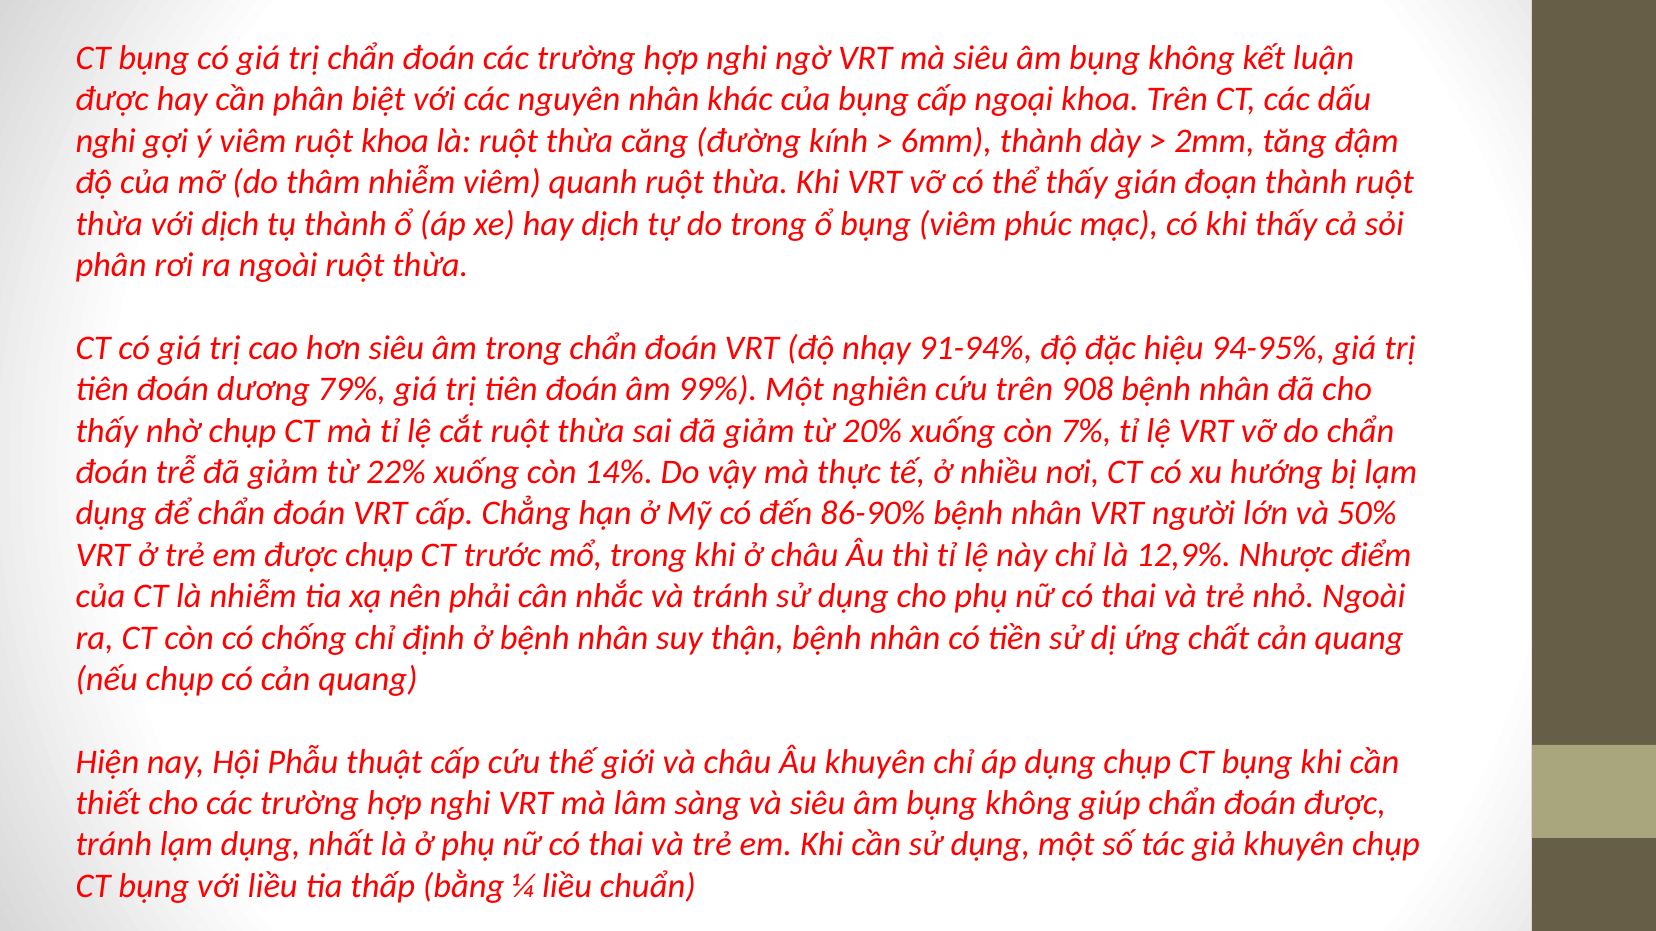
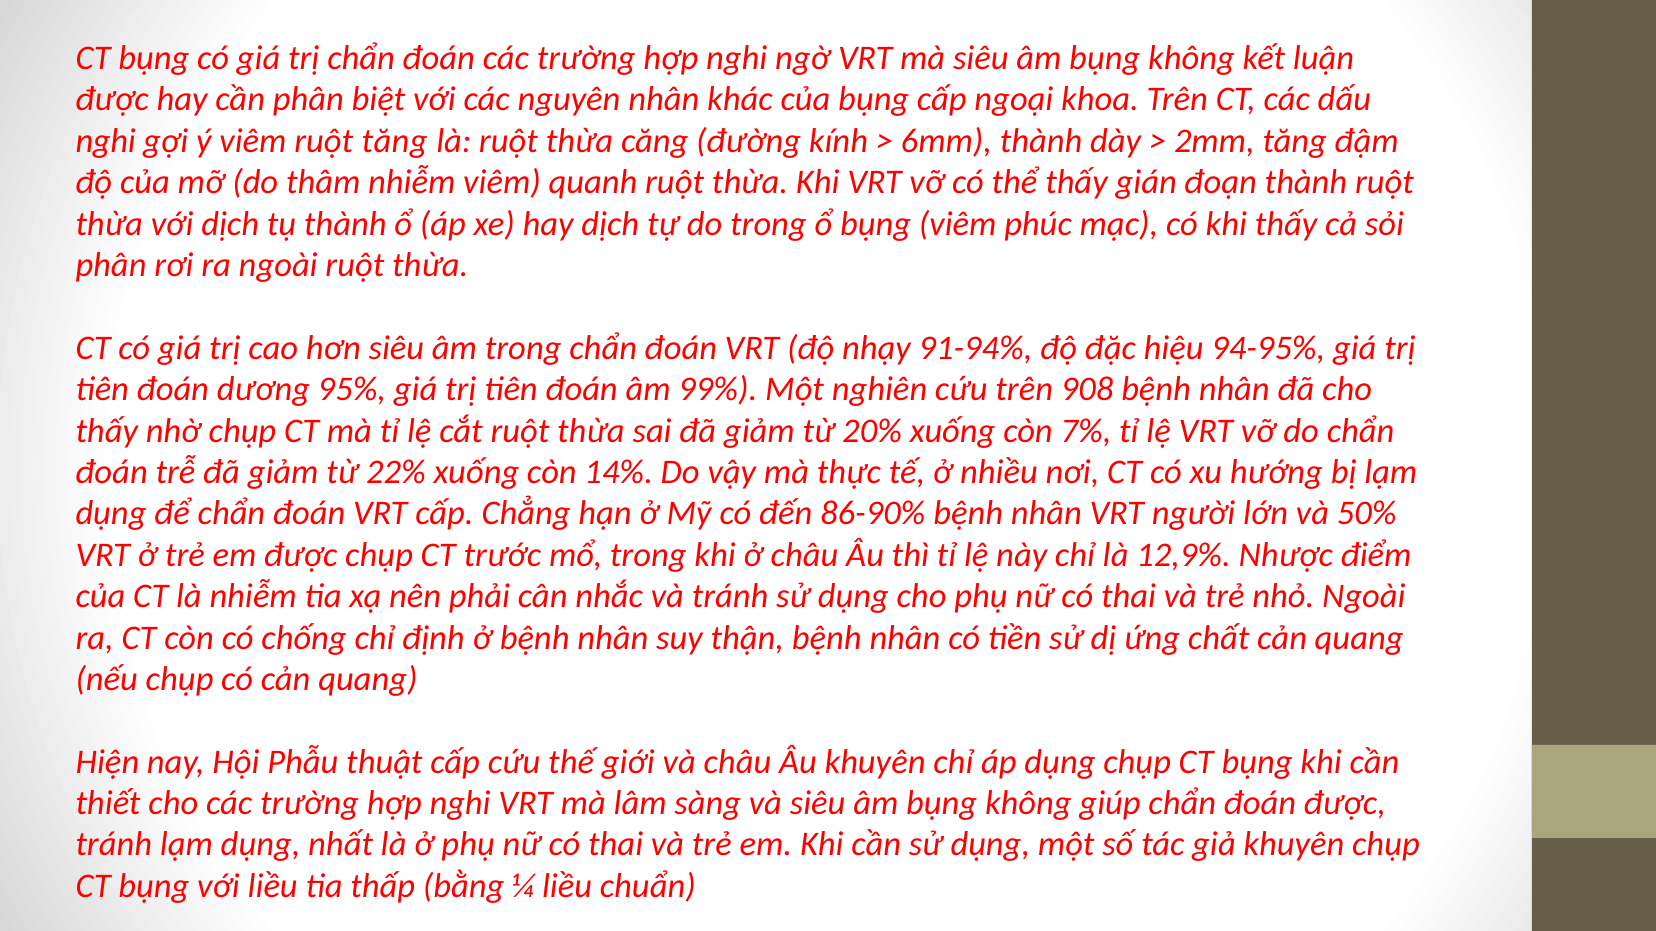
ruột khoa: khoa -> tăng
79%: 79% -> 95%
